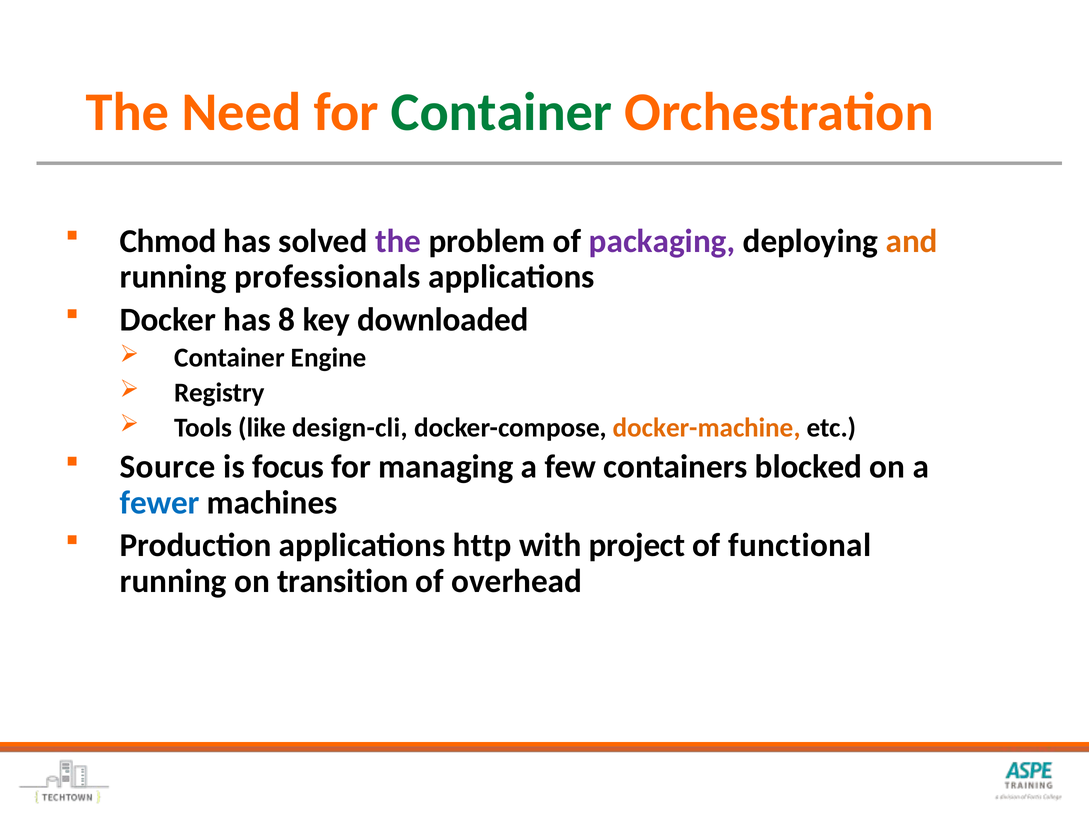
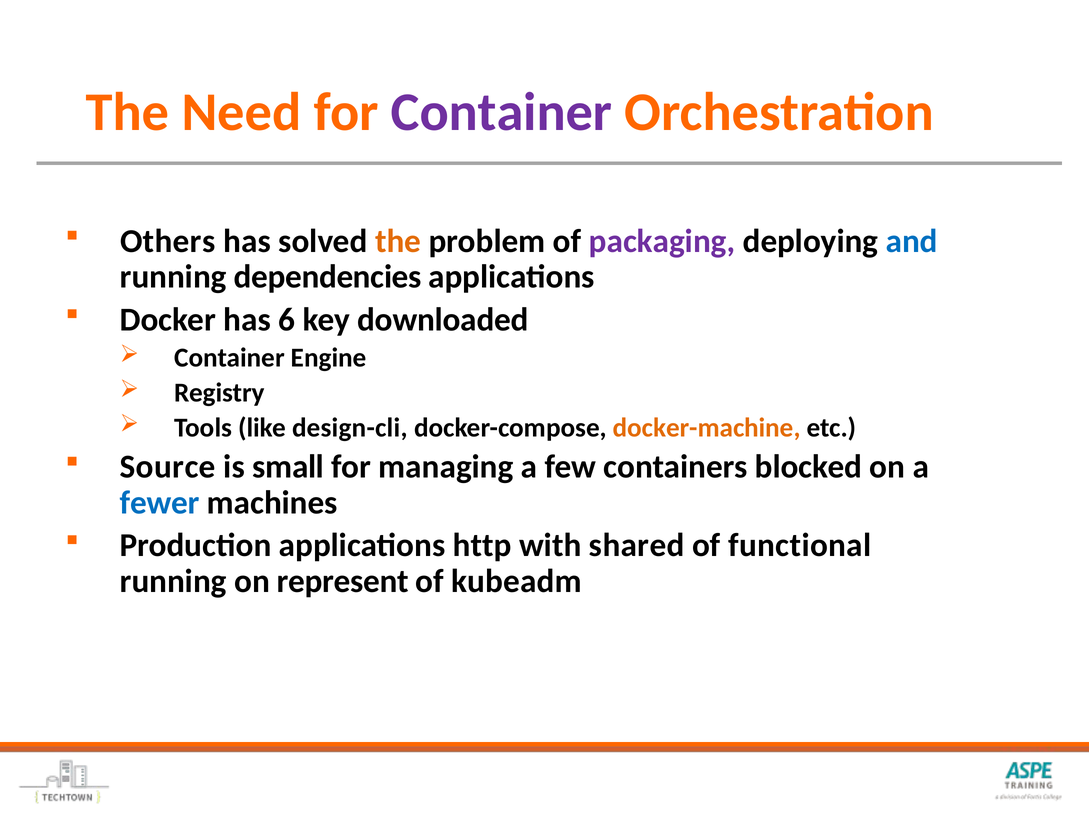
Container at (502, 112) colour: green -> purple
Chmod: Chmod -> Others
the at (398, 241) colour: purple -> orange
and colour: orange -> blue
professionals: professionals -> dependencies
8: 8 -> 6
focus: focus -> small
project: project -> shared
transition: transition -> represent
overhead: overhead -> kubeadm
